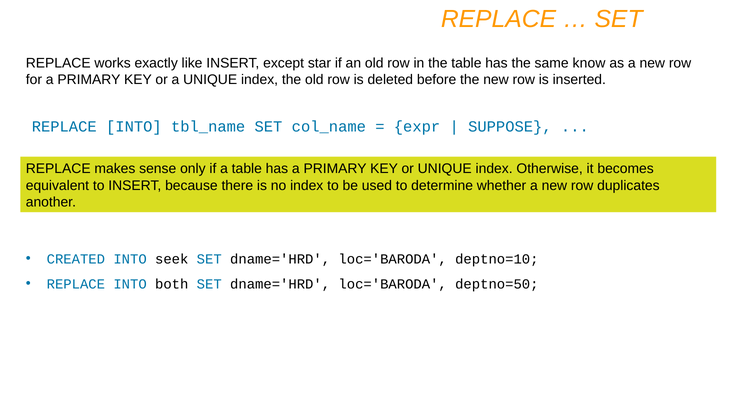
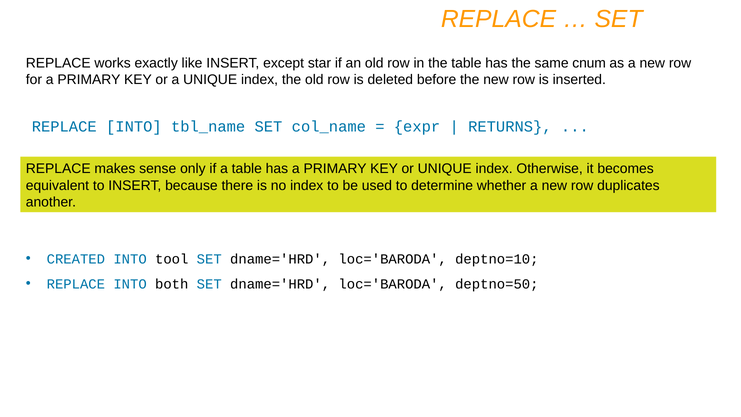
know: know -> cnum
SUPPOSE: SUPPOSE -> RETURNS
seek: seek -> tool
